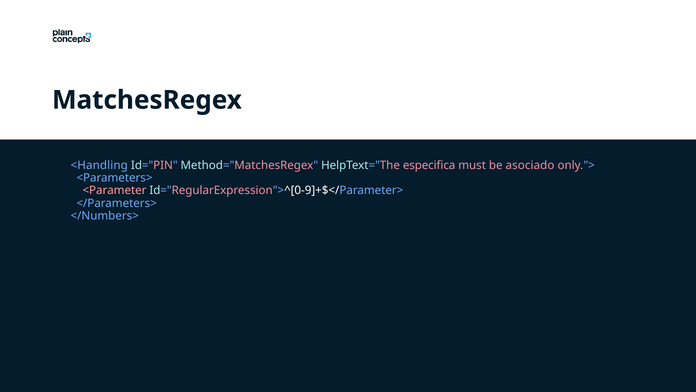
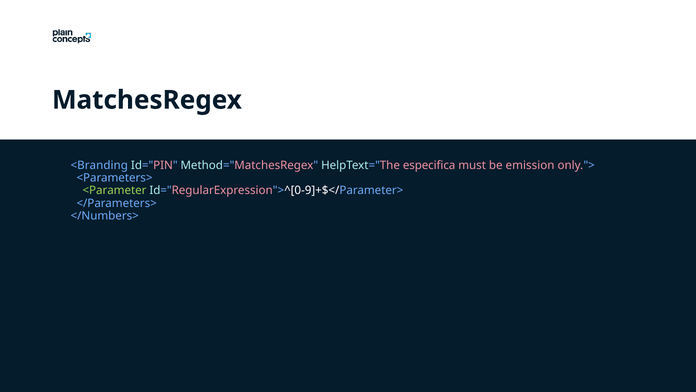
<Handling: <Handling -> <Branding
asociado: asociado -> emission
<Parameter colour: pink -> light green
